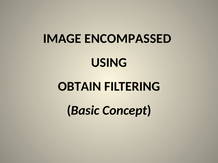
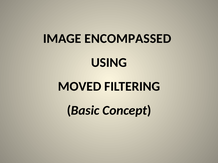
OBTAIN: OBTAIN -> MOVED
